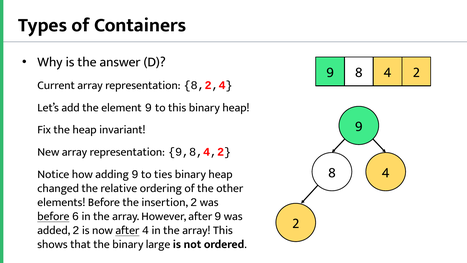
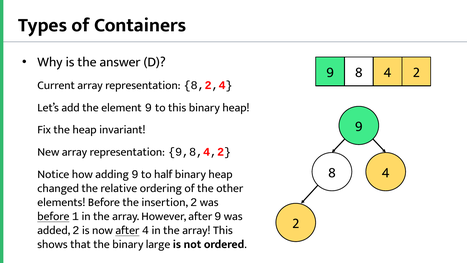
ties: ties -> half
6: 6 -> 1
